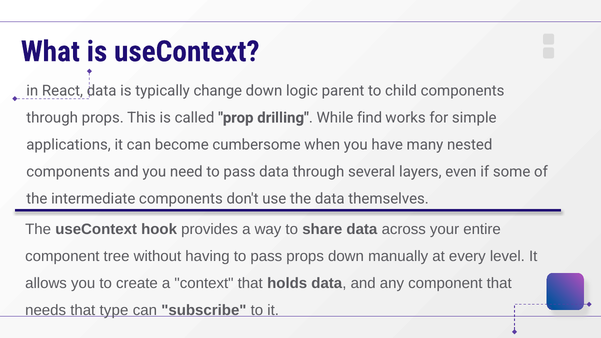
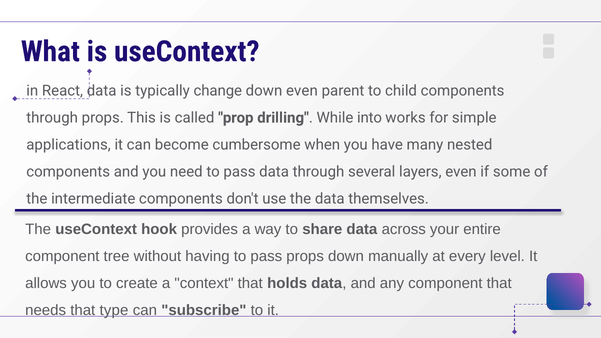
down logic: logic -> even
find: find -> into
